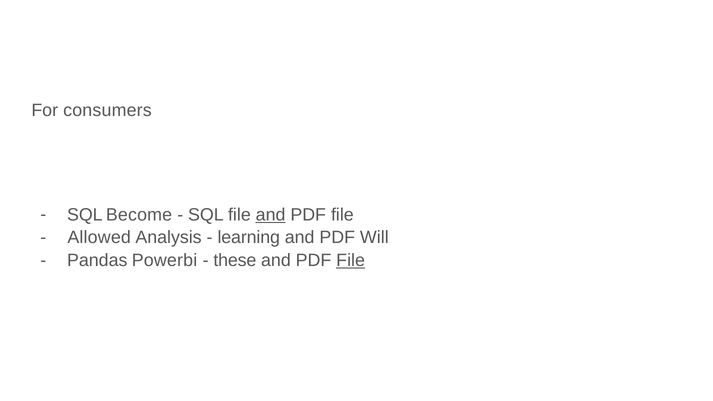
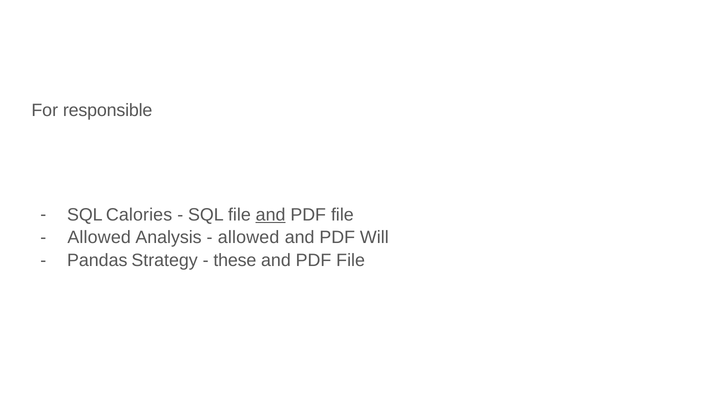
consumers: consumers -> responsible
Become: Become -> Calories
learning at (249, 238): learning -> allowed
Powerbi: Powerbi -> Strategy
File at (351, 261) underline: present -> none
